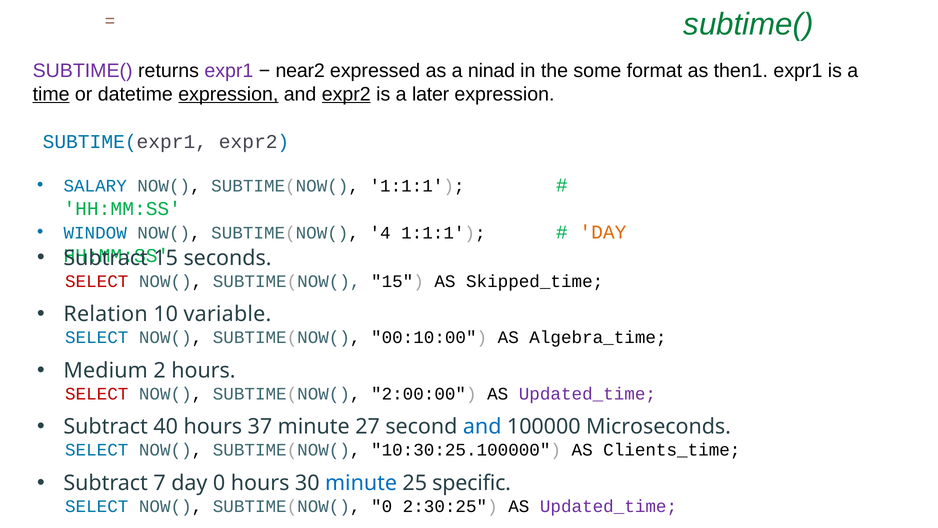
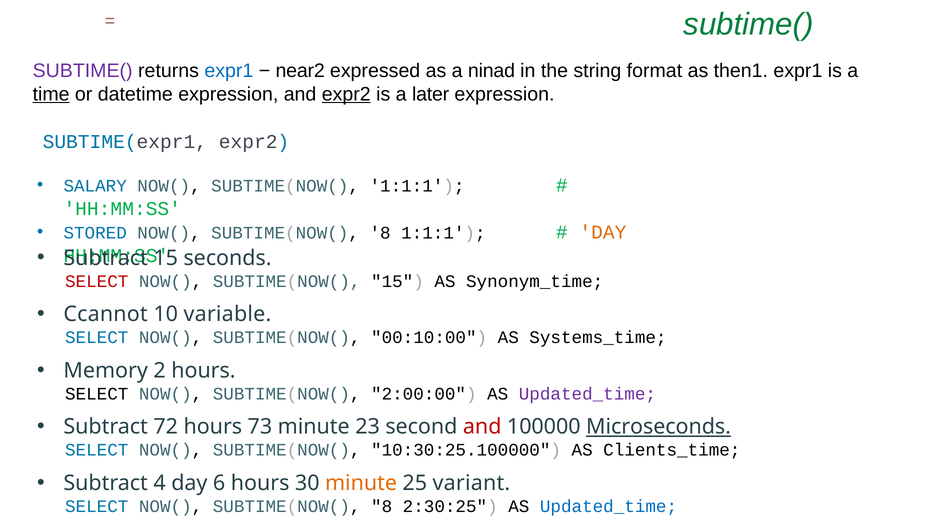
expr1 at (229, 71) colour: purple -> blue
some: some -> string
expression at (228, 94) underline: present -> none
WINDOW: WINDOW -> STORED
4 at (380, 233): 4 -> 8
Skipped_time: Skipped_time -> Synonym_time
Relation: Relation -> Ccannot
Algebra_time: Algebra_time -> Systems_time
Medium: Medium -> Memory
SELECT at (97, 393) colour: red -> black
40: 40 -> 72
37: 37 -> 73
27: 27 -> 23
and at (482, 427) colour: blue -> red
Microseconds underline: none -> present
7: 7 -> 4
day 0: 0 -> 6
minute at (361, 483) colour: blue -> orange
specific: specific -> variant
SELECT NOW( SUBTIME(NOW( 0: 0 -> 8
Updated_time at (609, 506) colour: purple -> blue
